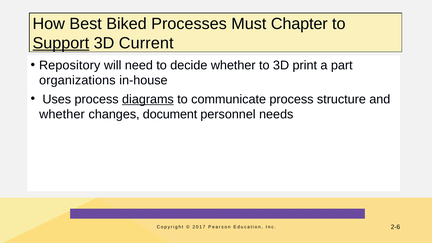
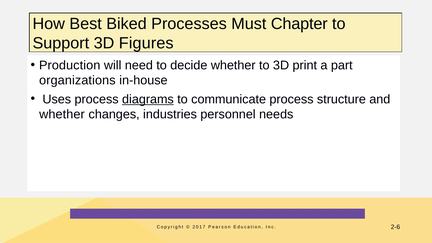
Support underline: present -> none
Current: Current -> Figures
Repository: Repository -> Production
document: document -> industries
